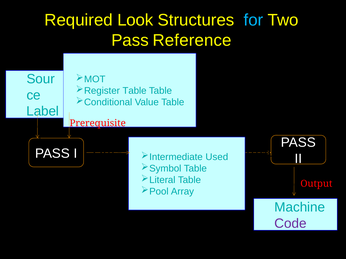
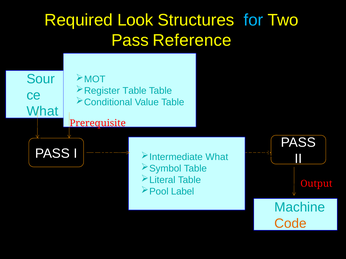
Label at (43, 111): Label -> What
Used at (217, 157): Used -> What
Array: Array -> Label
Code colour: purple -> orange
